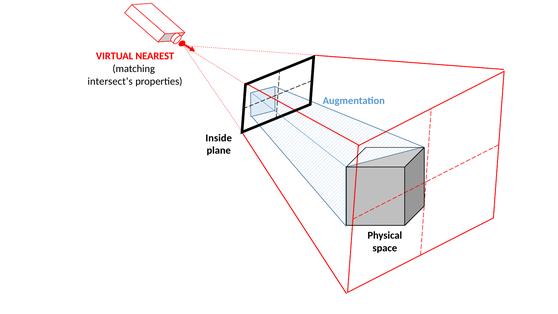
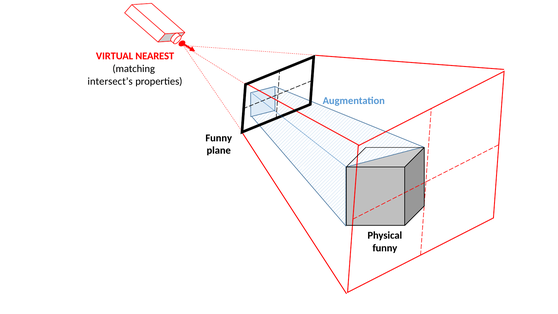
Inside at (219, 138): Inside -> Funny
space at (385, 248): space -> funny
